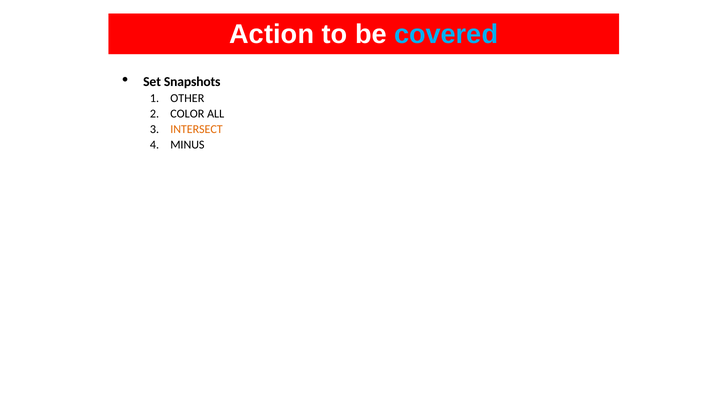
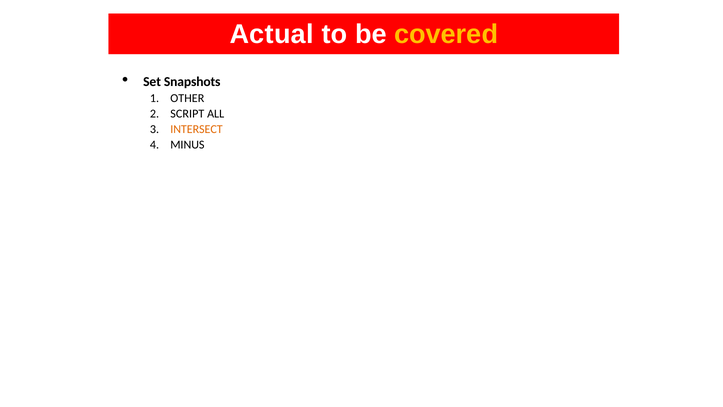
Action: Action -> Actual
covered colour: light blue -> yellow
COLOR: COLOR -> SCRIPT
